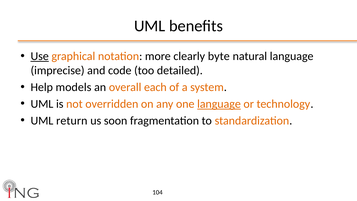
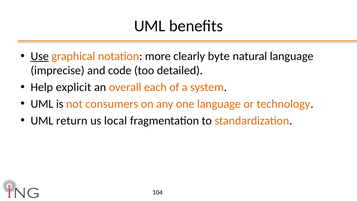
models: models -> explicit
overridden: overridden -> consumers
language at (219, 104) underline: present -> none
soon: soon -> local
